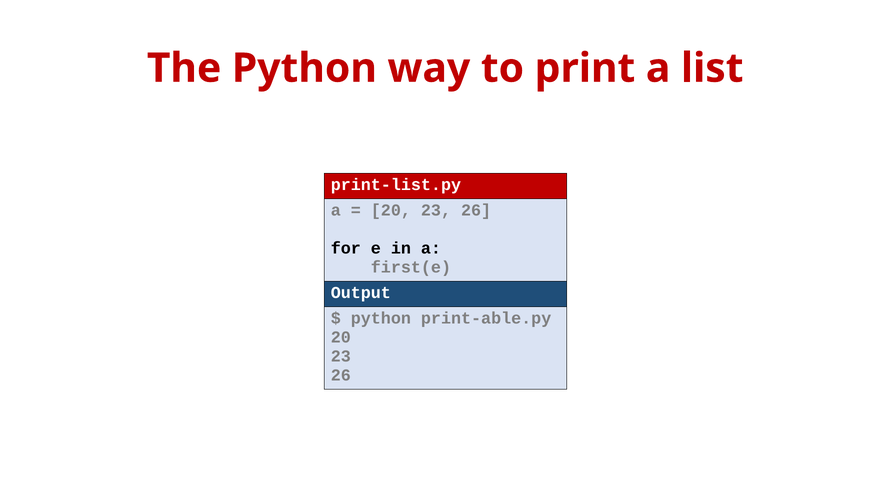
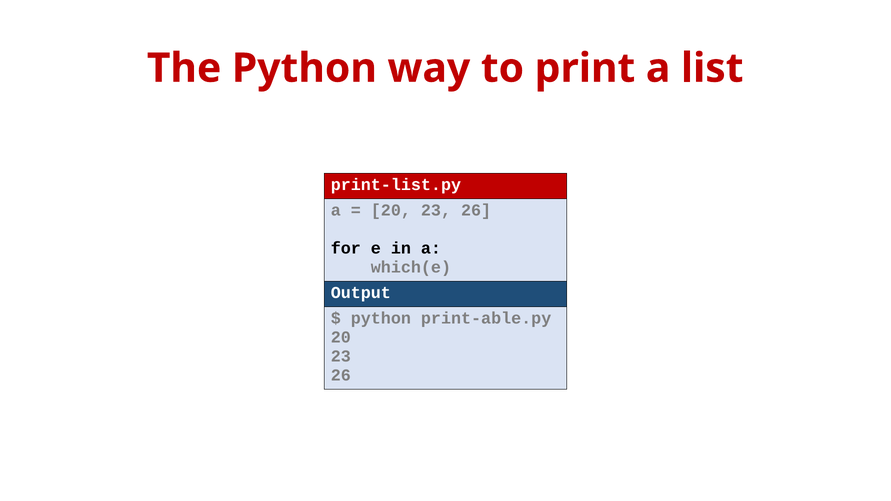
first(e: first(e -> which(e
